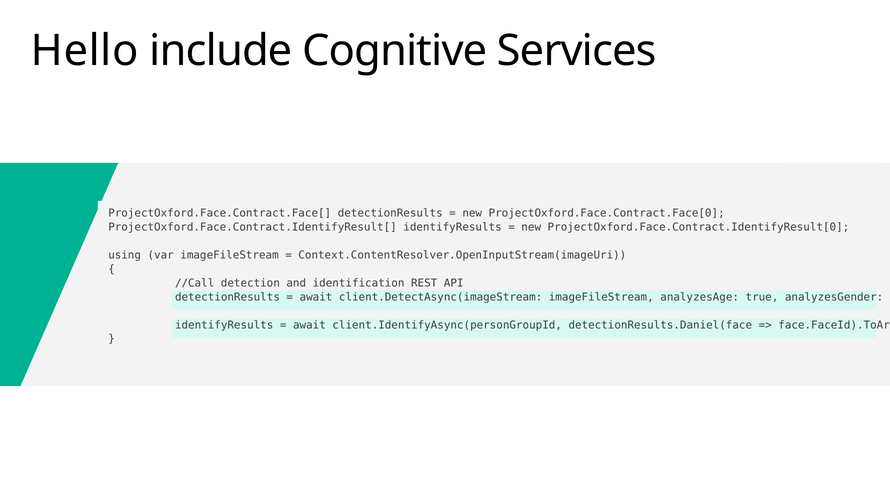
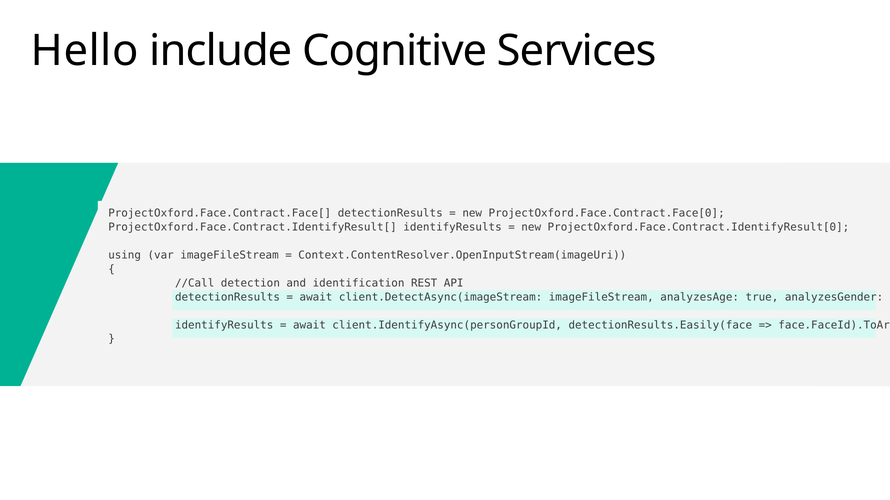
detectionResults.Daniel(face: detectionResults.Daniel(face -> detectionResults.Easily(face
